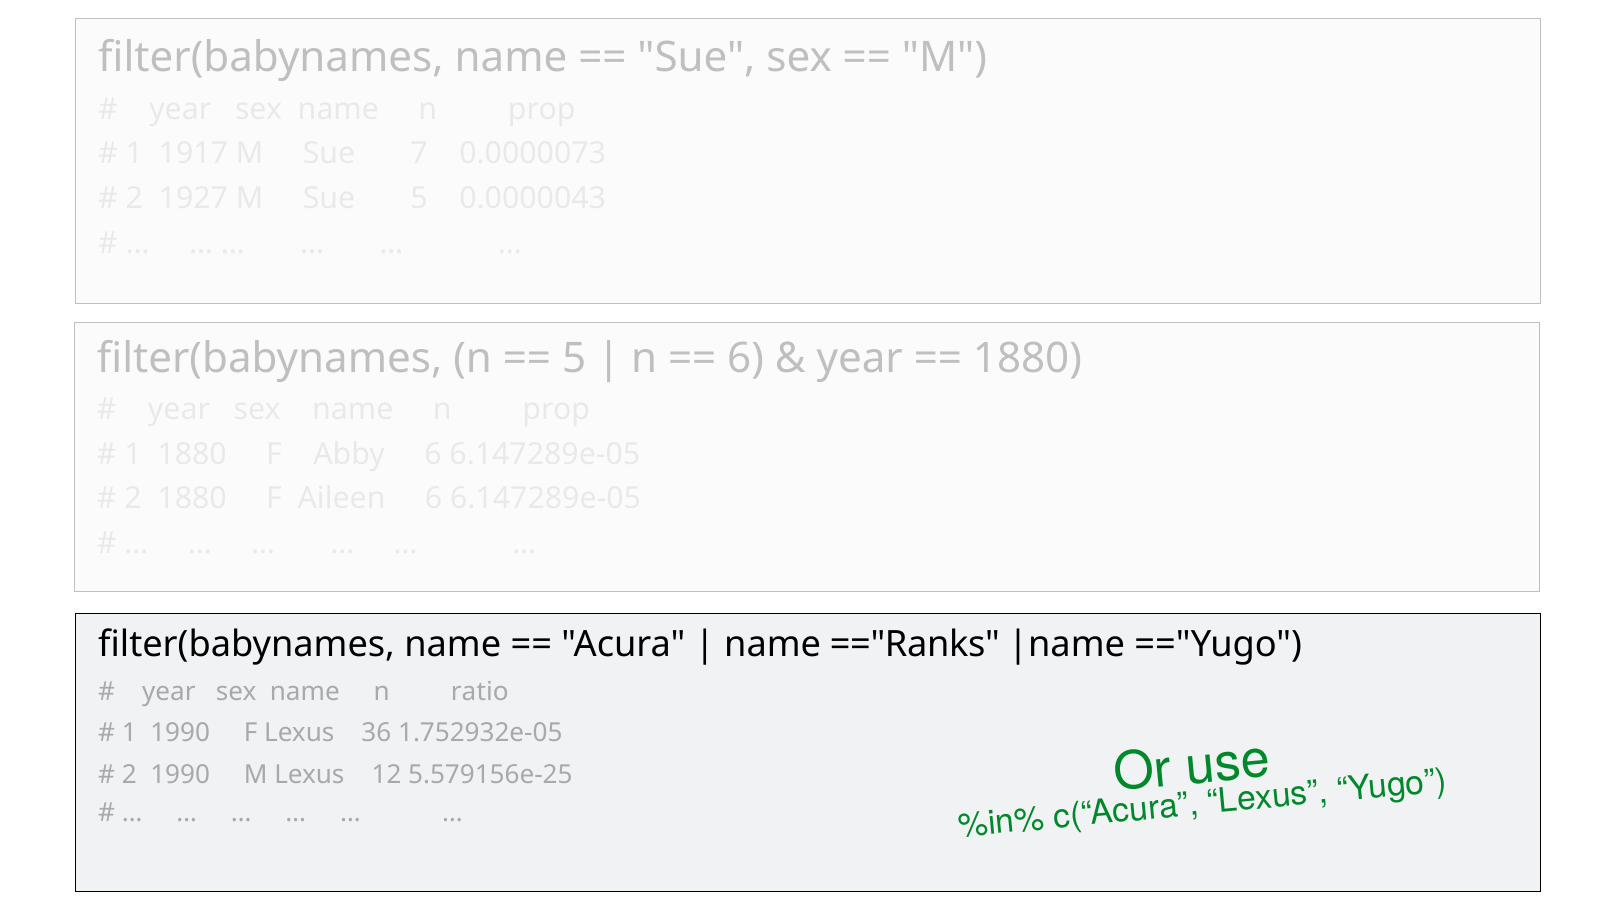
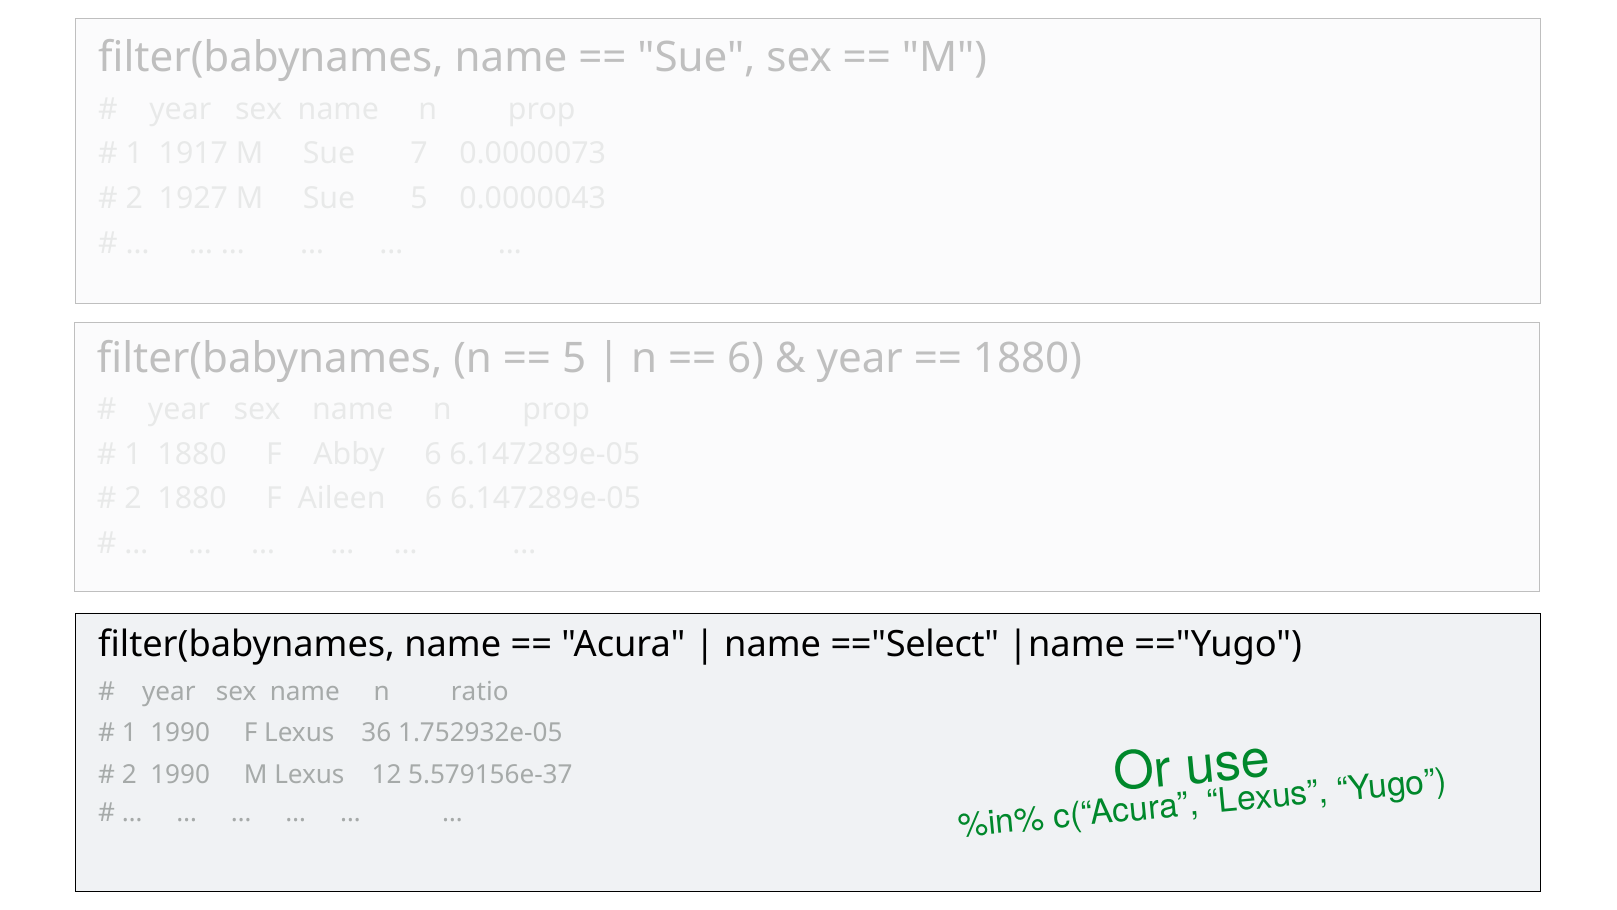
=="Ranks: =="Ranks -> =="Select
5.579156e-25: 5.579156e-25 -> 5.579156e-37
